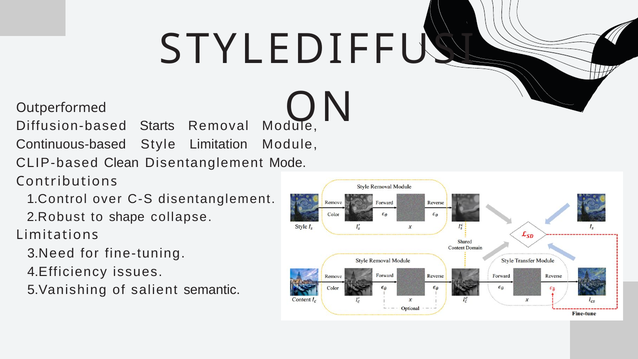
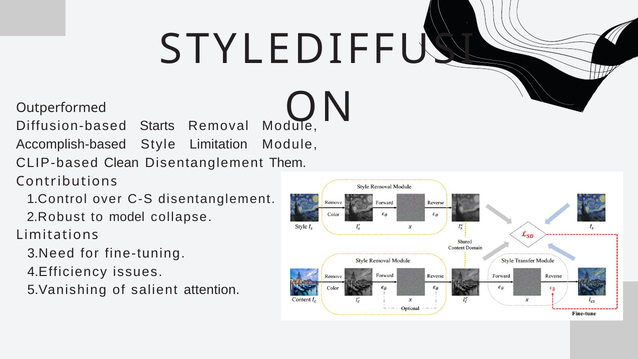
Continuous-based: Continuous-based -> Accomplish-based
Mode: Mode -> Them
shape: shape -> model
semantic: semantic -> attention
